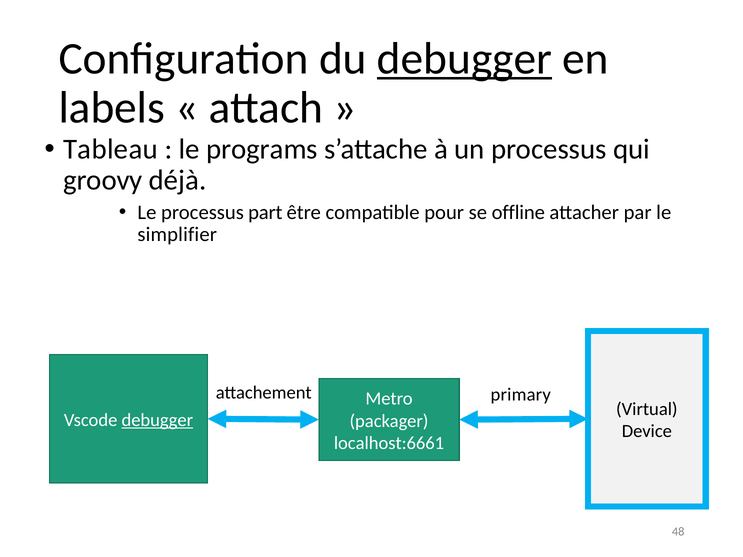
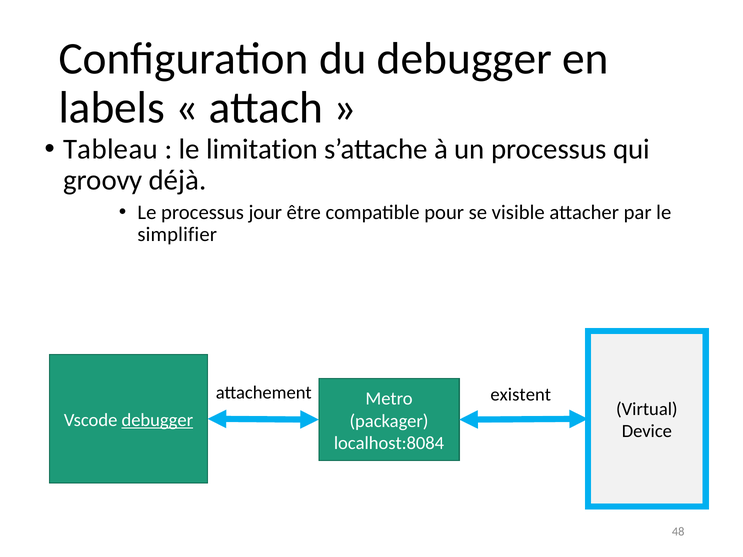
debugger at (465, 59) underline: present -> none
programs: programs -> limitation
part: part -> jour
offline: offline -> visible
primary: primary -> existent
localhost:6661: localhost:6661 -> localhost:8084
